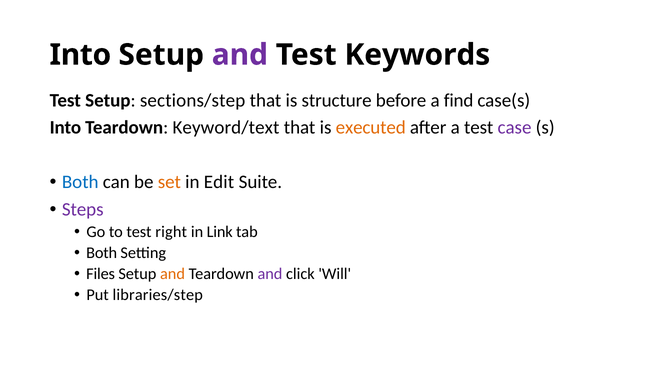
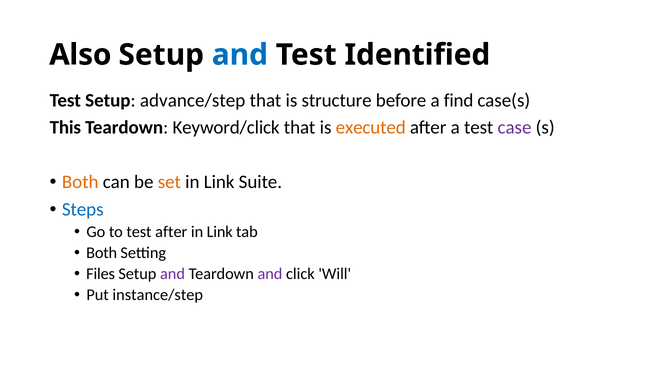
Into at (80, 55): Into -> Also
and at (240, 55) colour: purple -> blue
Keywords: Keywords -> Identified
sections/step: sections/step -> advance/step
Into at (65, 128): Into -> This
Keyword/text: Keyword/text -> Keyword/click
Both at (80, 182) colour: blue -> orange
Edit at (219, 182): Edit -> Link
Steps colour: purple -> blue
test right: right -> after
and at (173, 274) colour: orange -> purple
libraries/step: libraries/step -> instance/step
